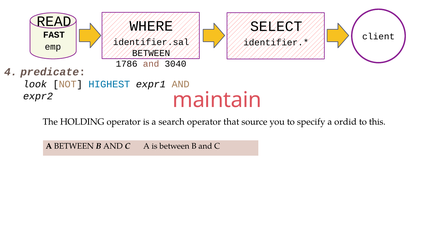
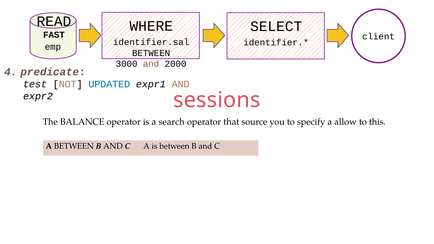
1786: 1786 -> 3000
3040: 3040 -> 2000
look: look -> test
HIGHEST: HIGHEST -> UPDATED
maintain: maintain -> sessions
HOLDING: HOLDING -> BALANCE
ordid: ordid -> allow
